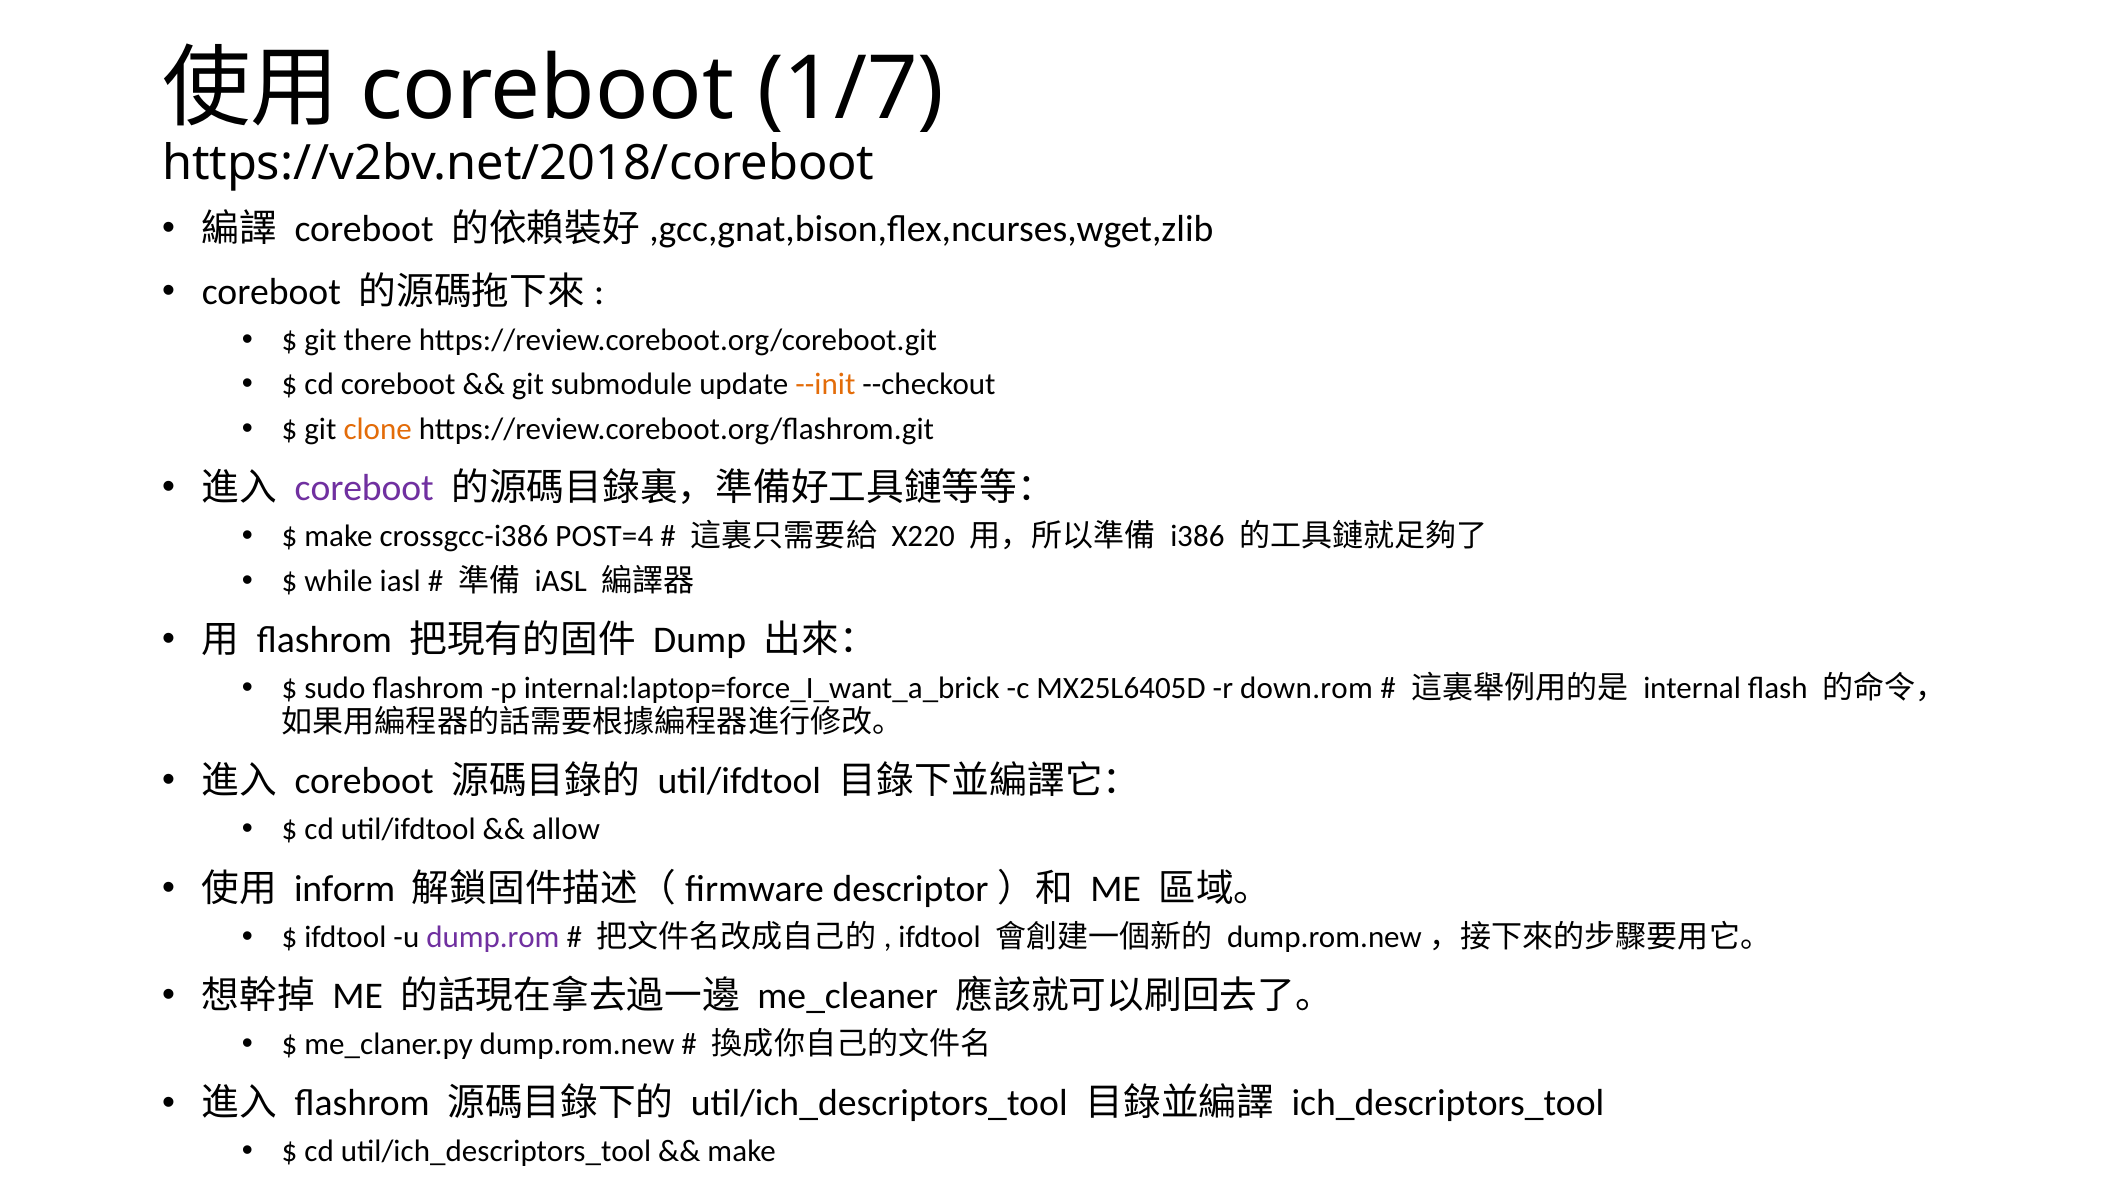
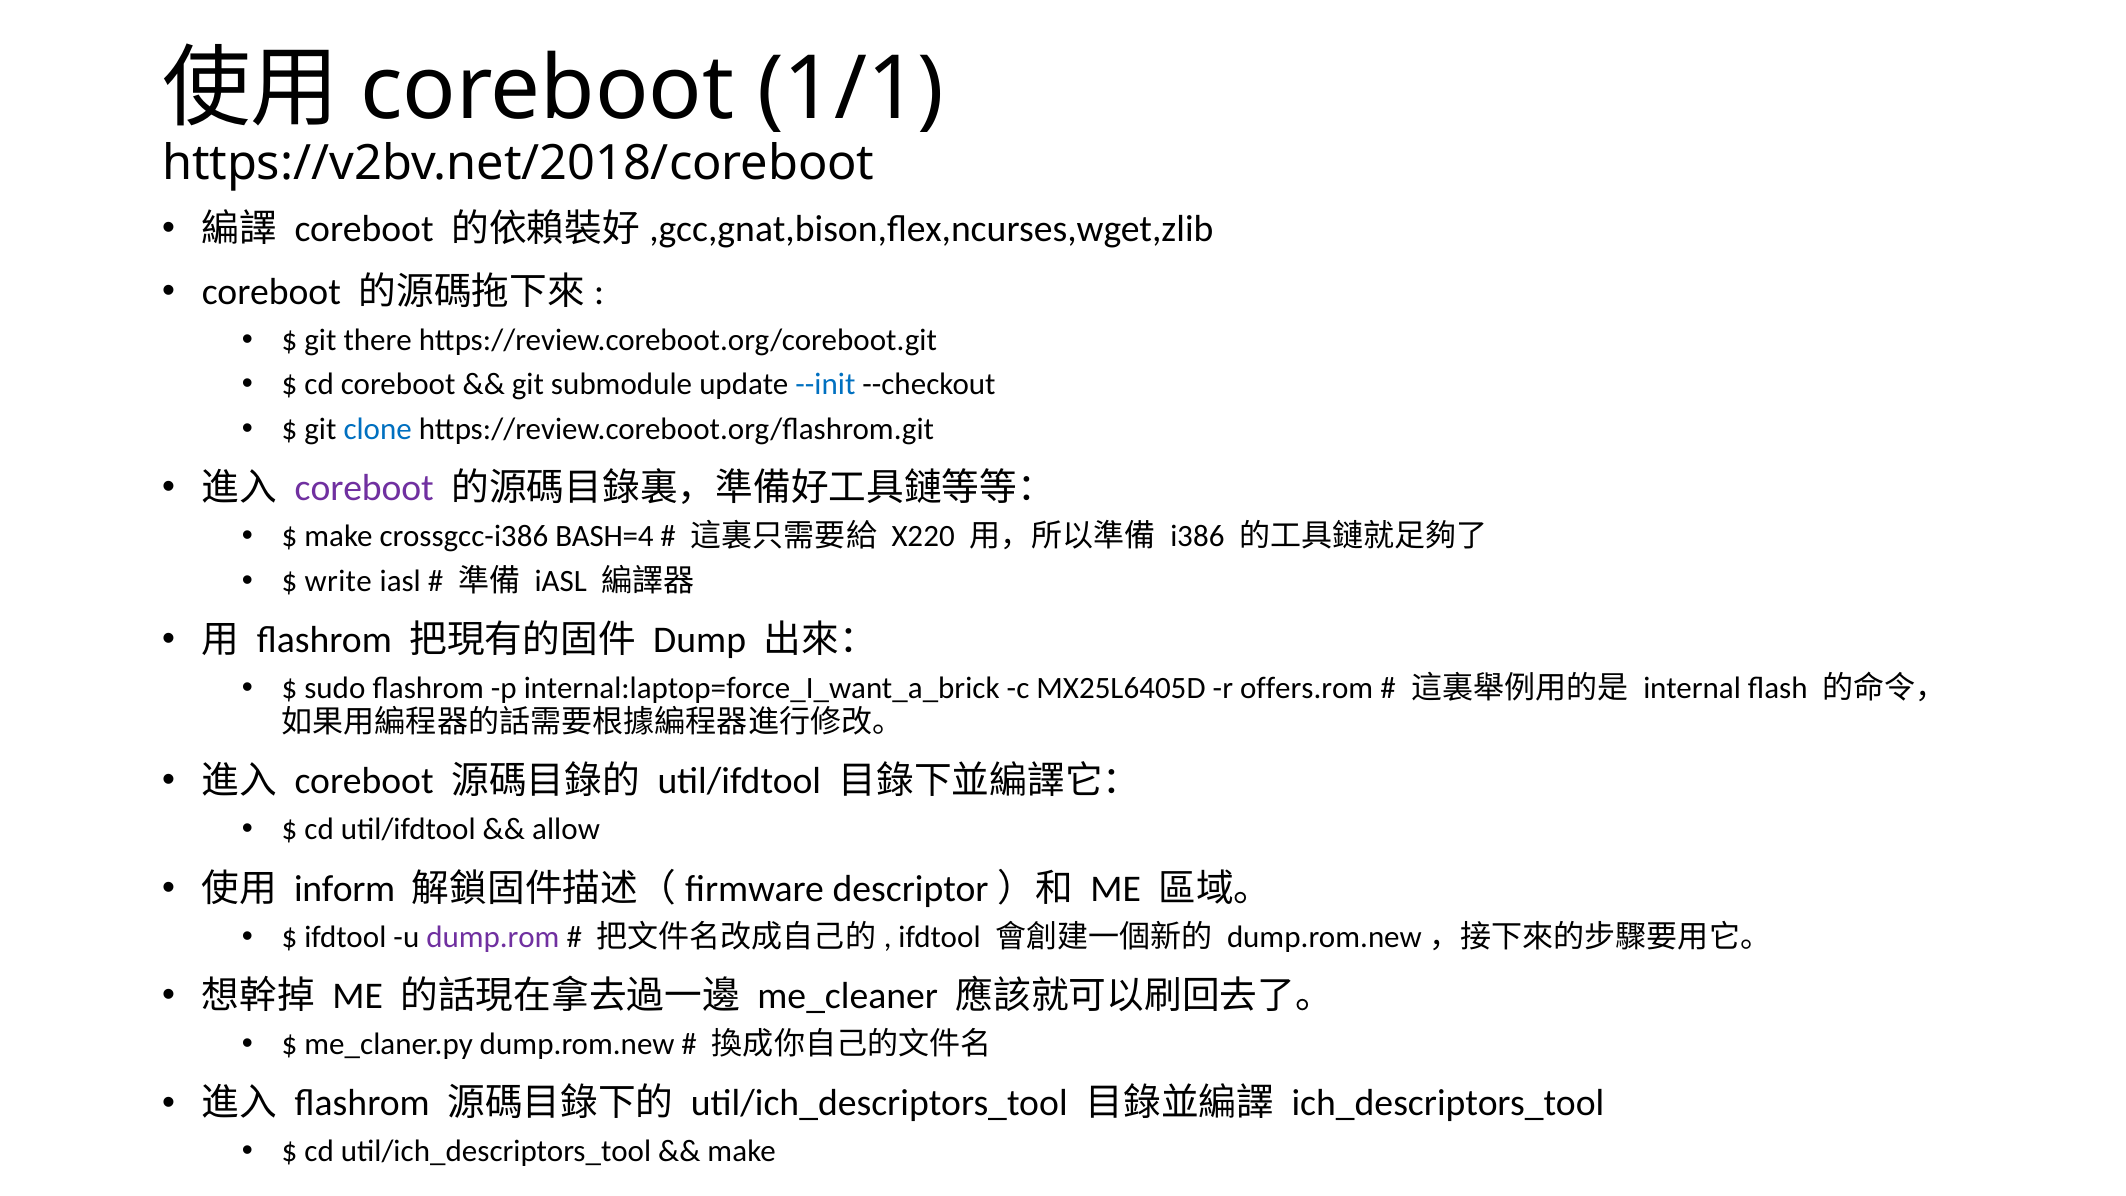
1/7: 1/7 -> 1/1
--init colour: orange -> blue
clone colour: orange -> blue
POST=4: POST=4 -> BASH=4
while: while -> write
down.rom: down.rom -> offers.rom
